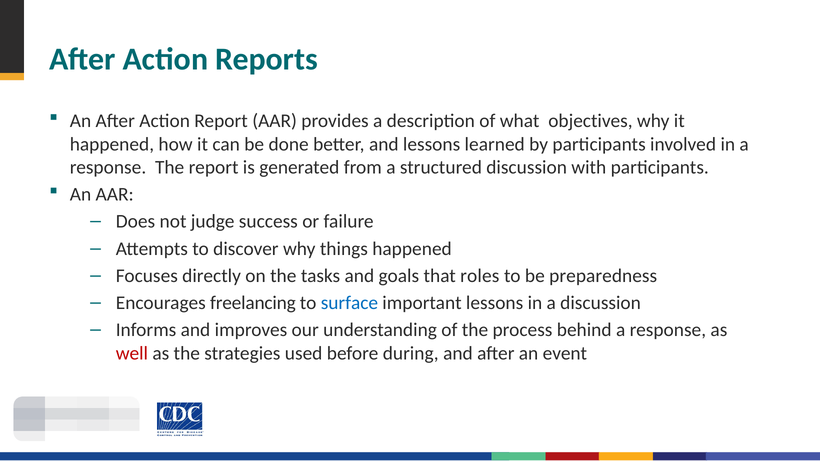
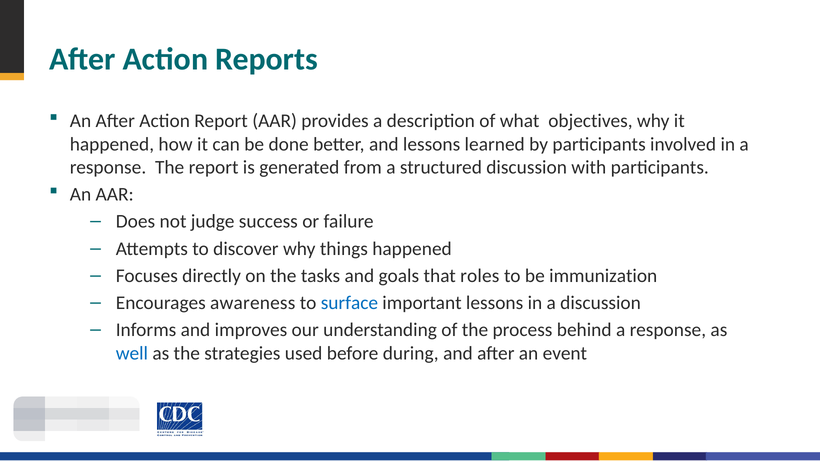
preparedness: preparedness -> immunization
freelancing: freelancing -> awareness
well colour: red -> blue
